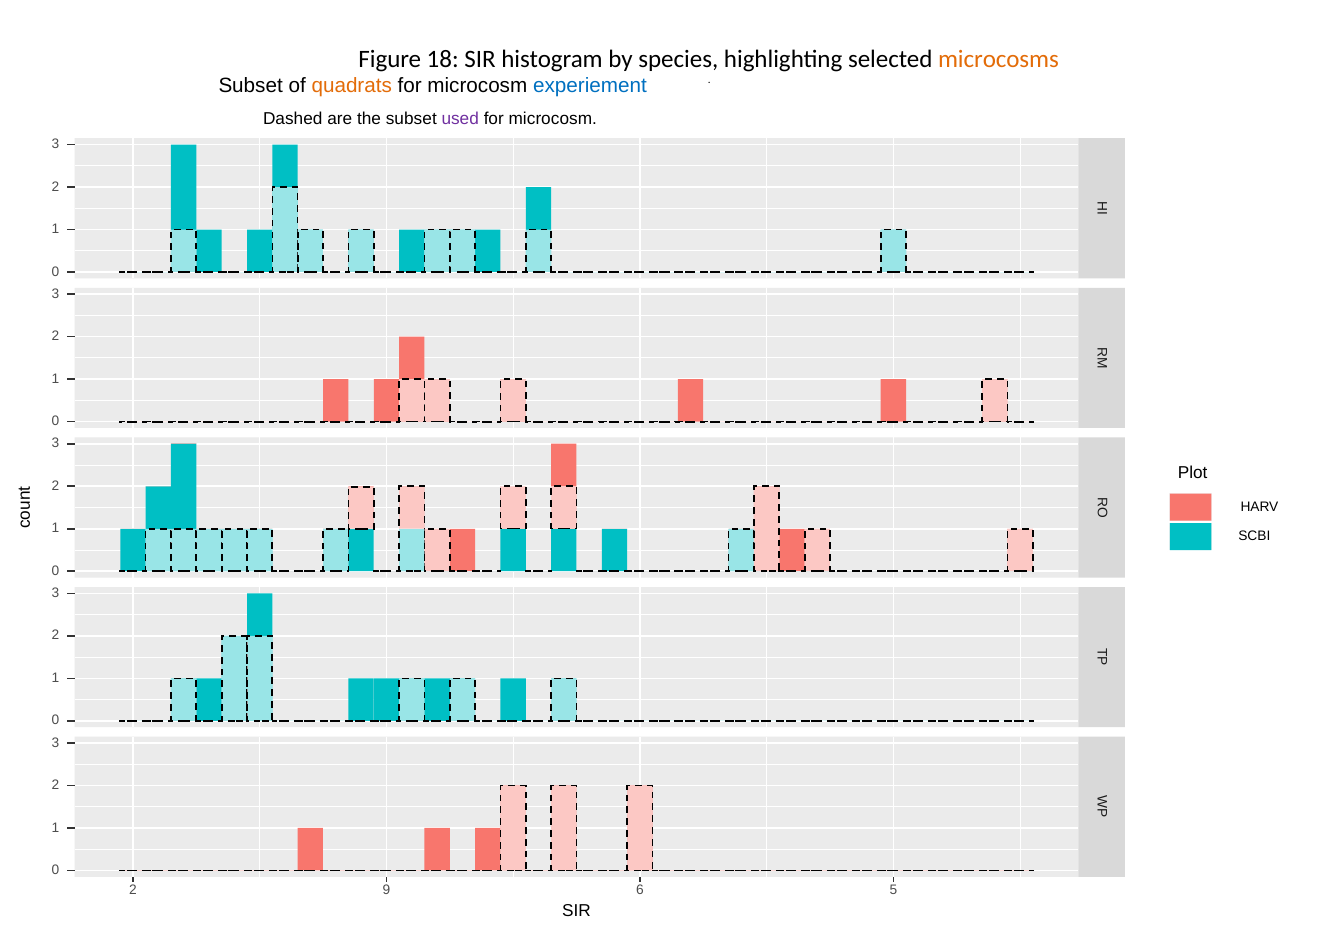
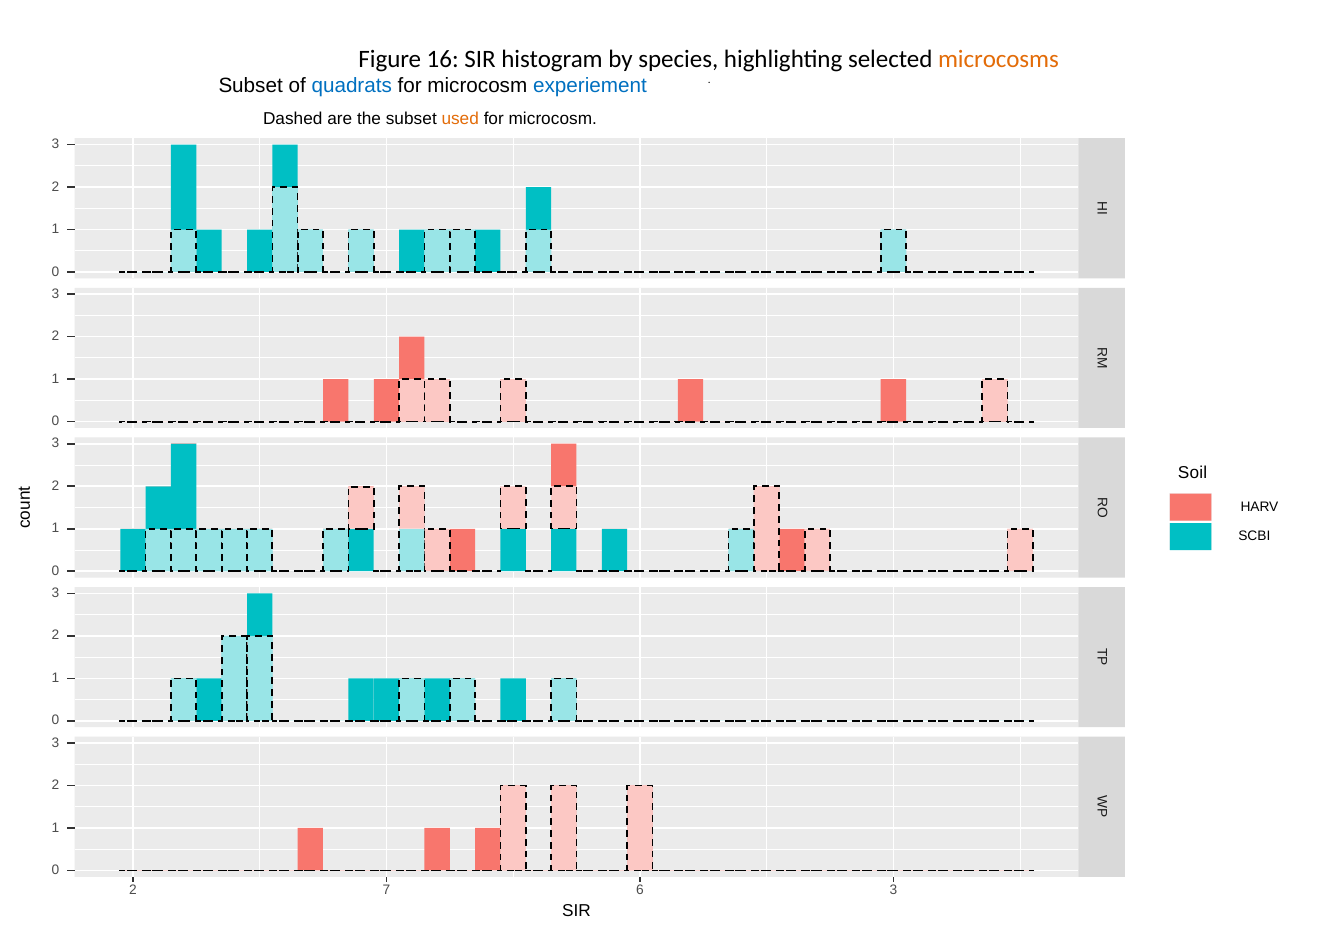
18: 18 -> 16
quadrats colour: orange -> blue
used colour: purple -> orange
Plot: Plot -> Soil
9: 9 -> 7
6 5: 5 -> 3
